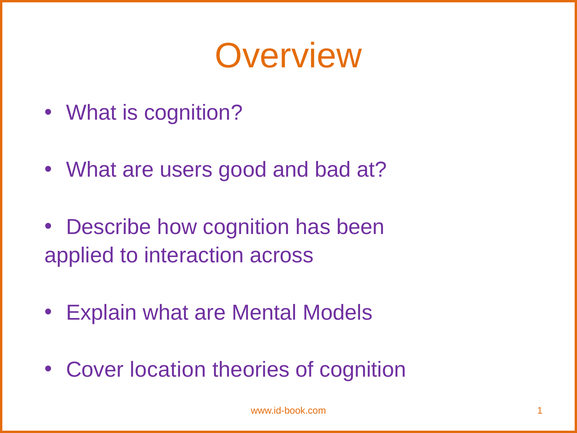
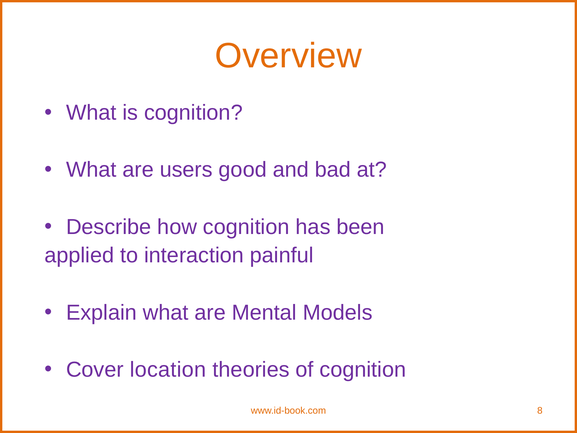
across: across -> painful
1: 1 -> 8
